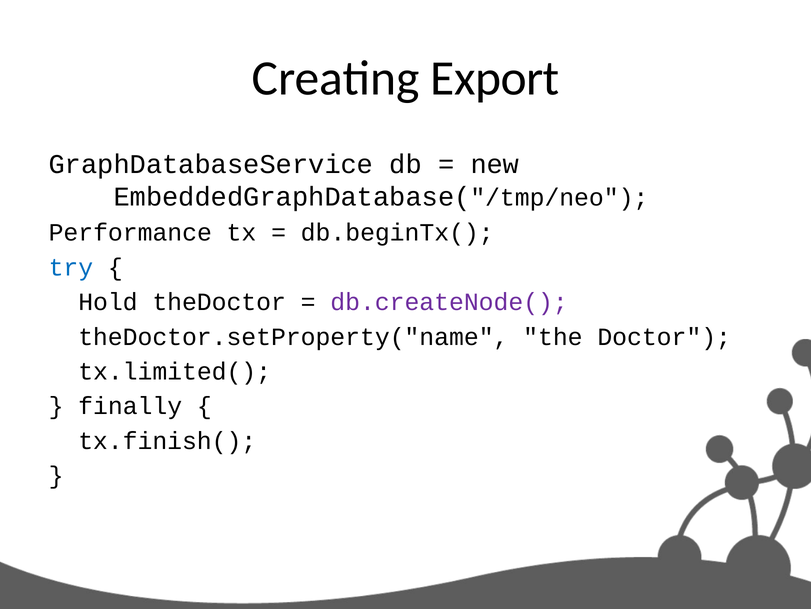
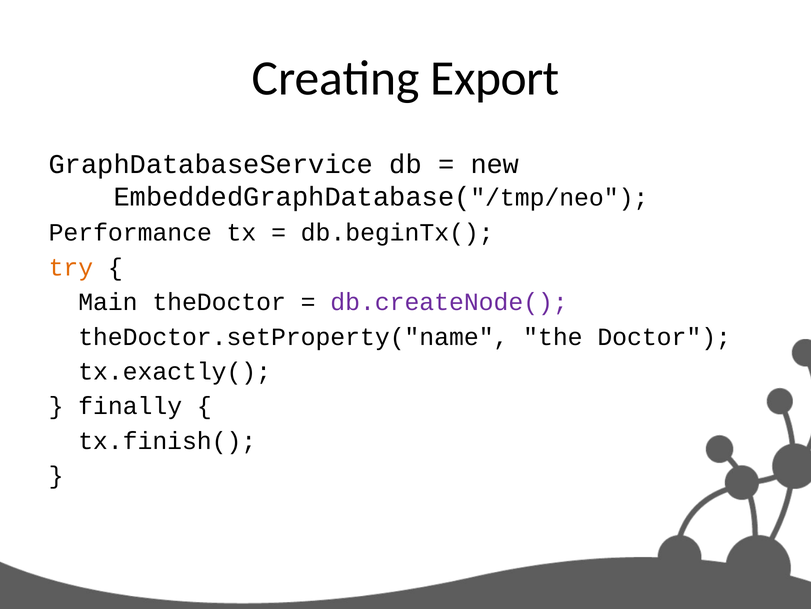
try colour: blue -> orange
Hold: Hold -> Main
tx.limited(: tx.limited( -> tx.exactly(
